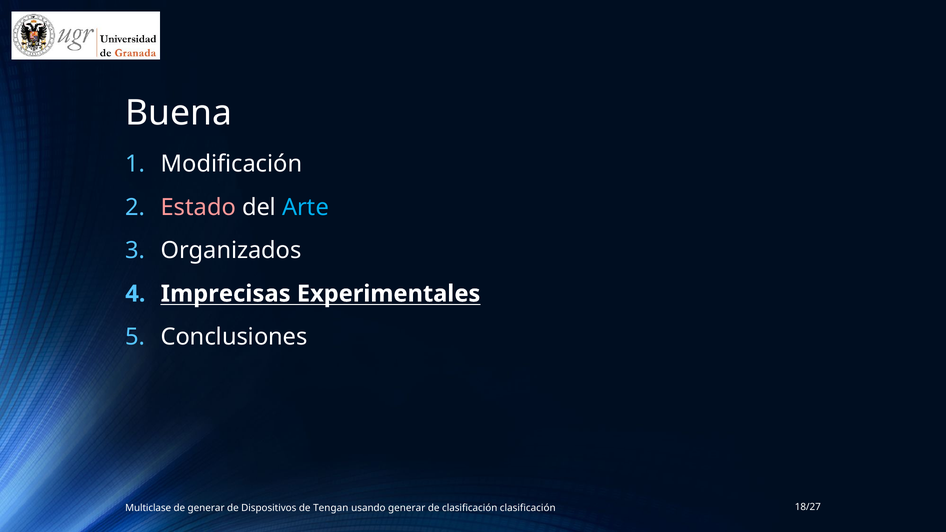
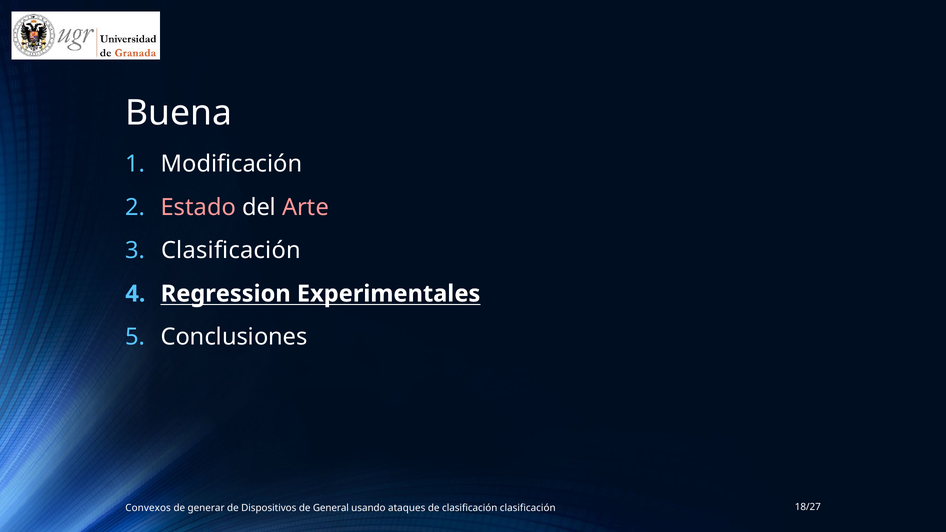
Arte colour: light blue -> pink
Organizados at (231, 251): Organizados -> Clasificación
Imprecisas: Imprecisas -> Regression
Multiclase: Multiclase -> Convexos
Tengan: Tengan -> General
usando generar: generar -> ataques
